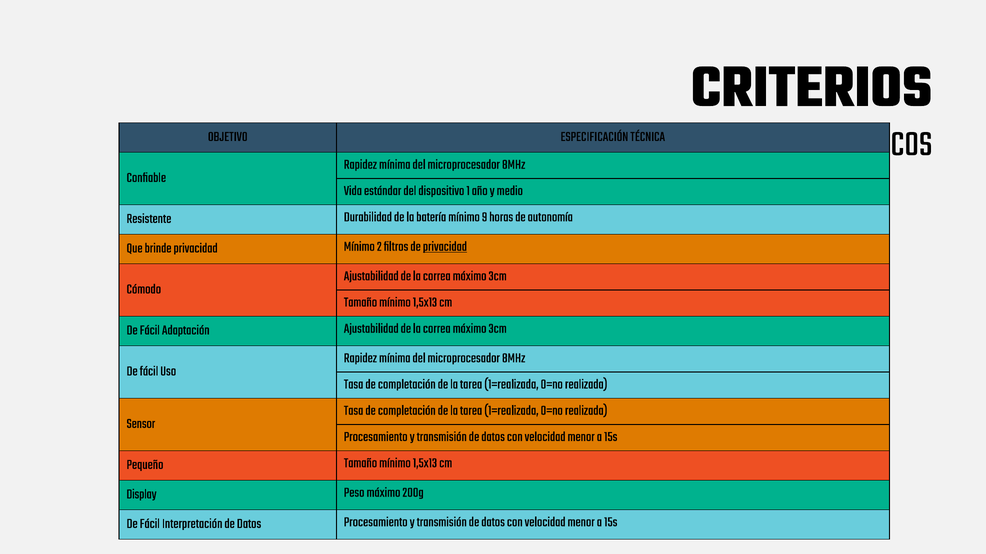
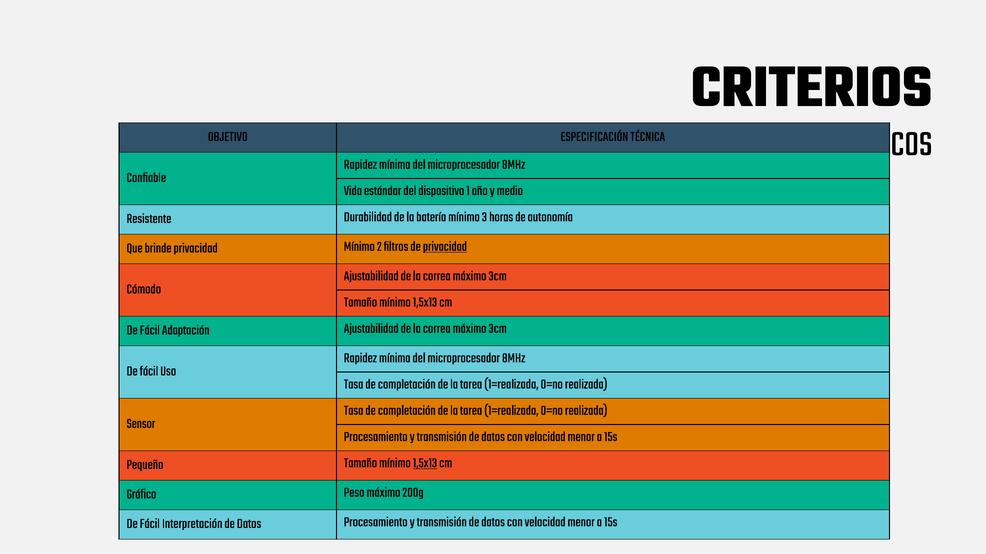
9: 9 -> 3
1,5x13 at (425, 463) underline: none -> present
Display: Display -> Gráfico
